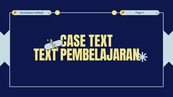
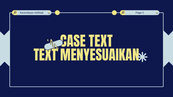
PEMBELAJARAN: PEMBELAJARAN -> MENYESUAIKAN
